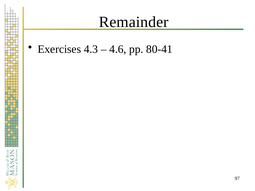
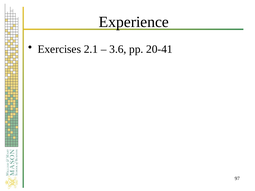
Remainder: Remainder -> Experience
4.3: 4.3 -> 2.1
4.6: 4.6 -> 3.6
80-41: 80-41 -> 20-41
